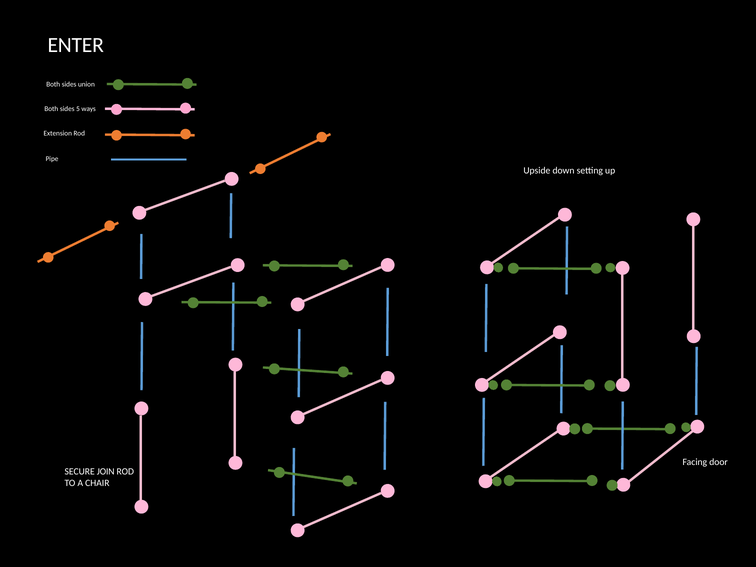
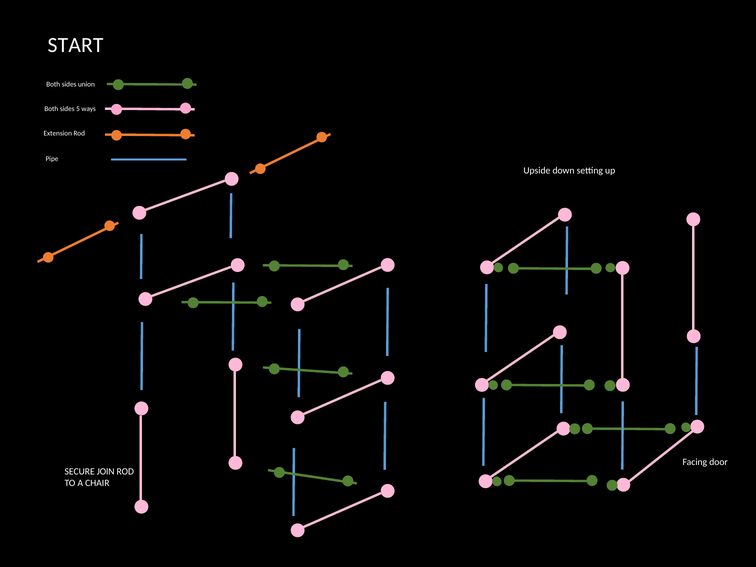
ENTER: ENTER -> START
